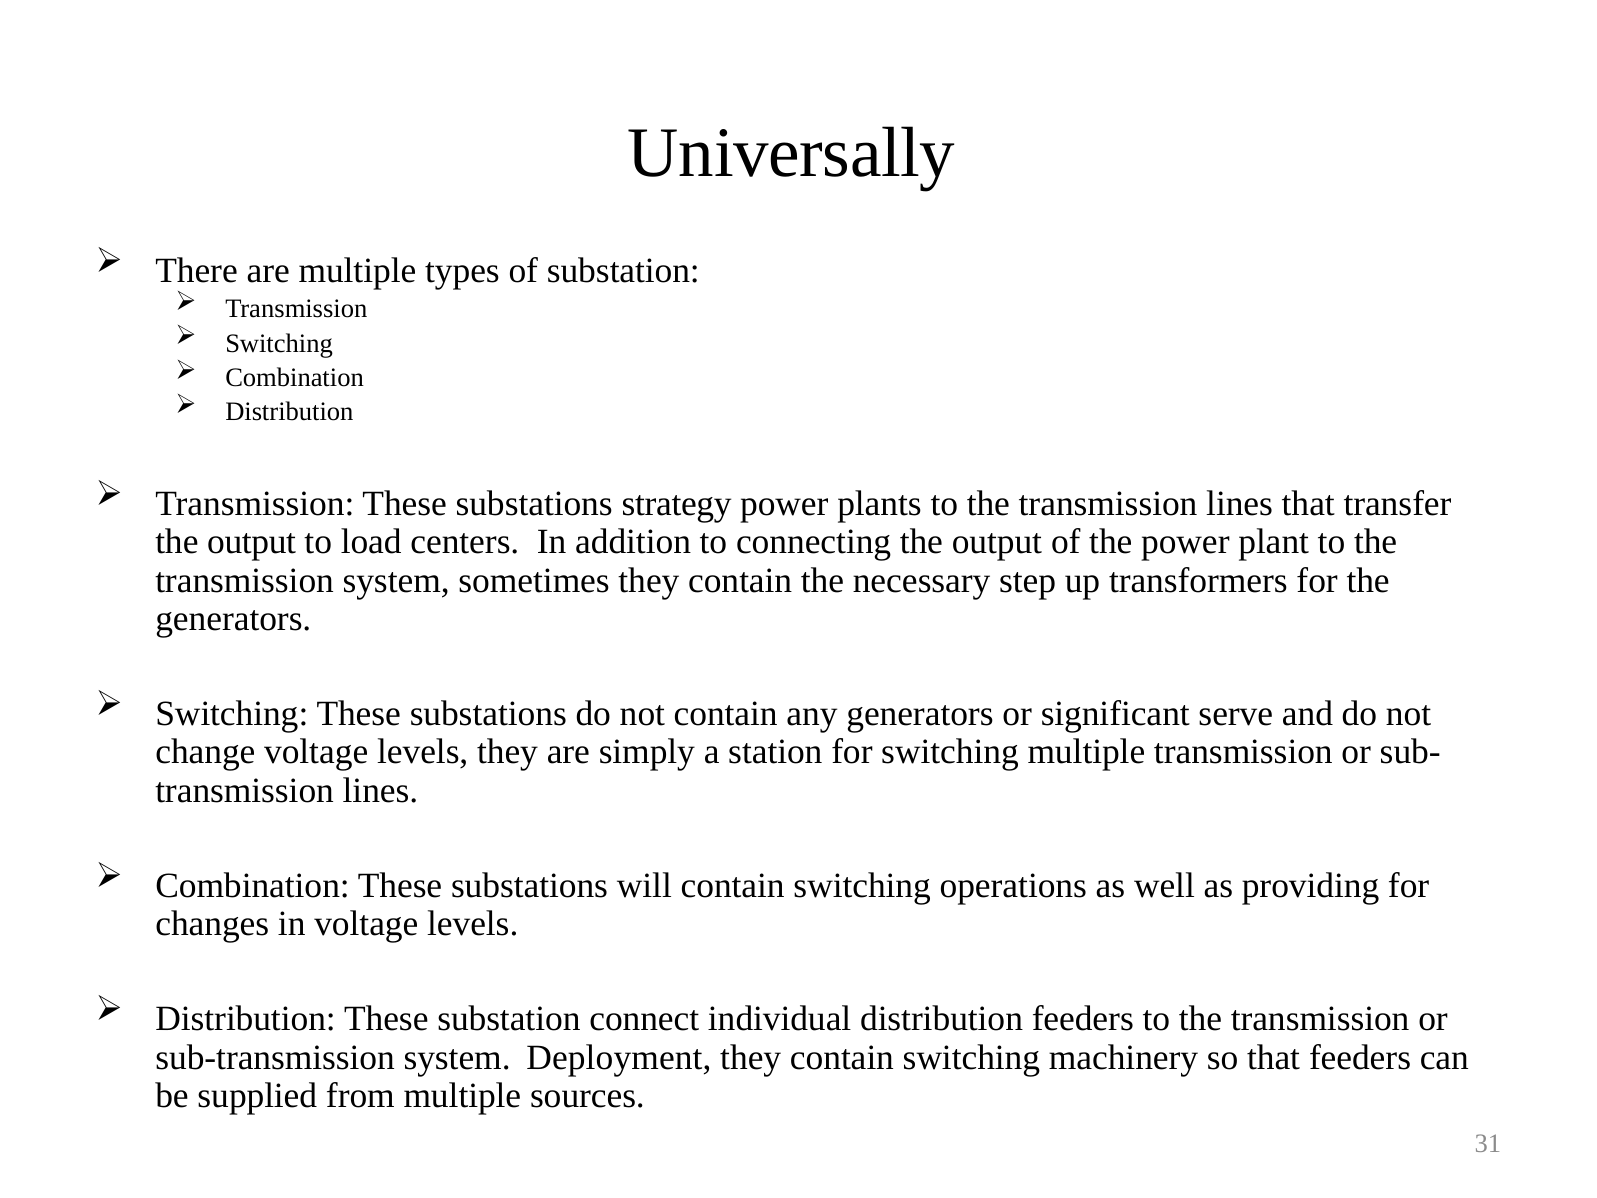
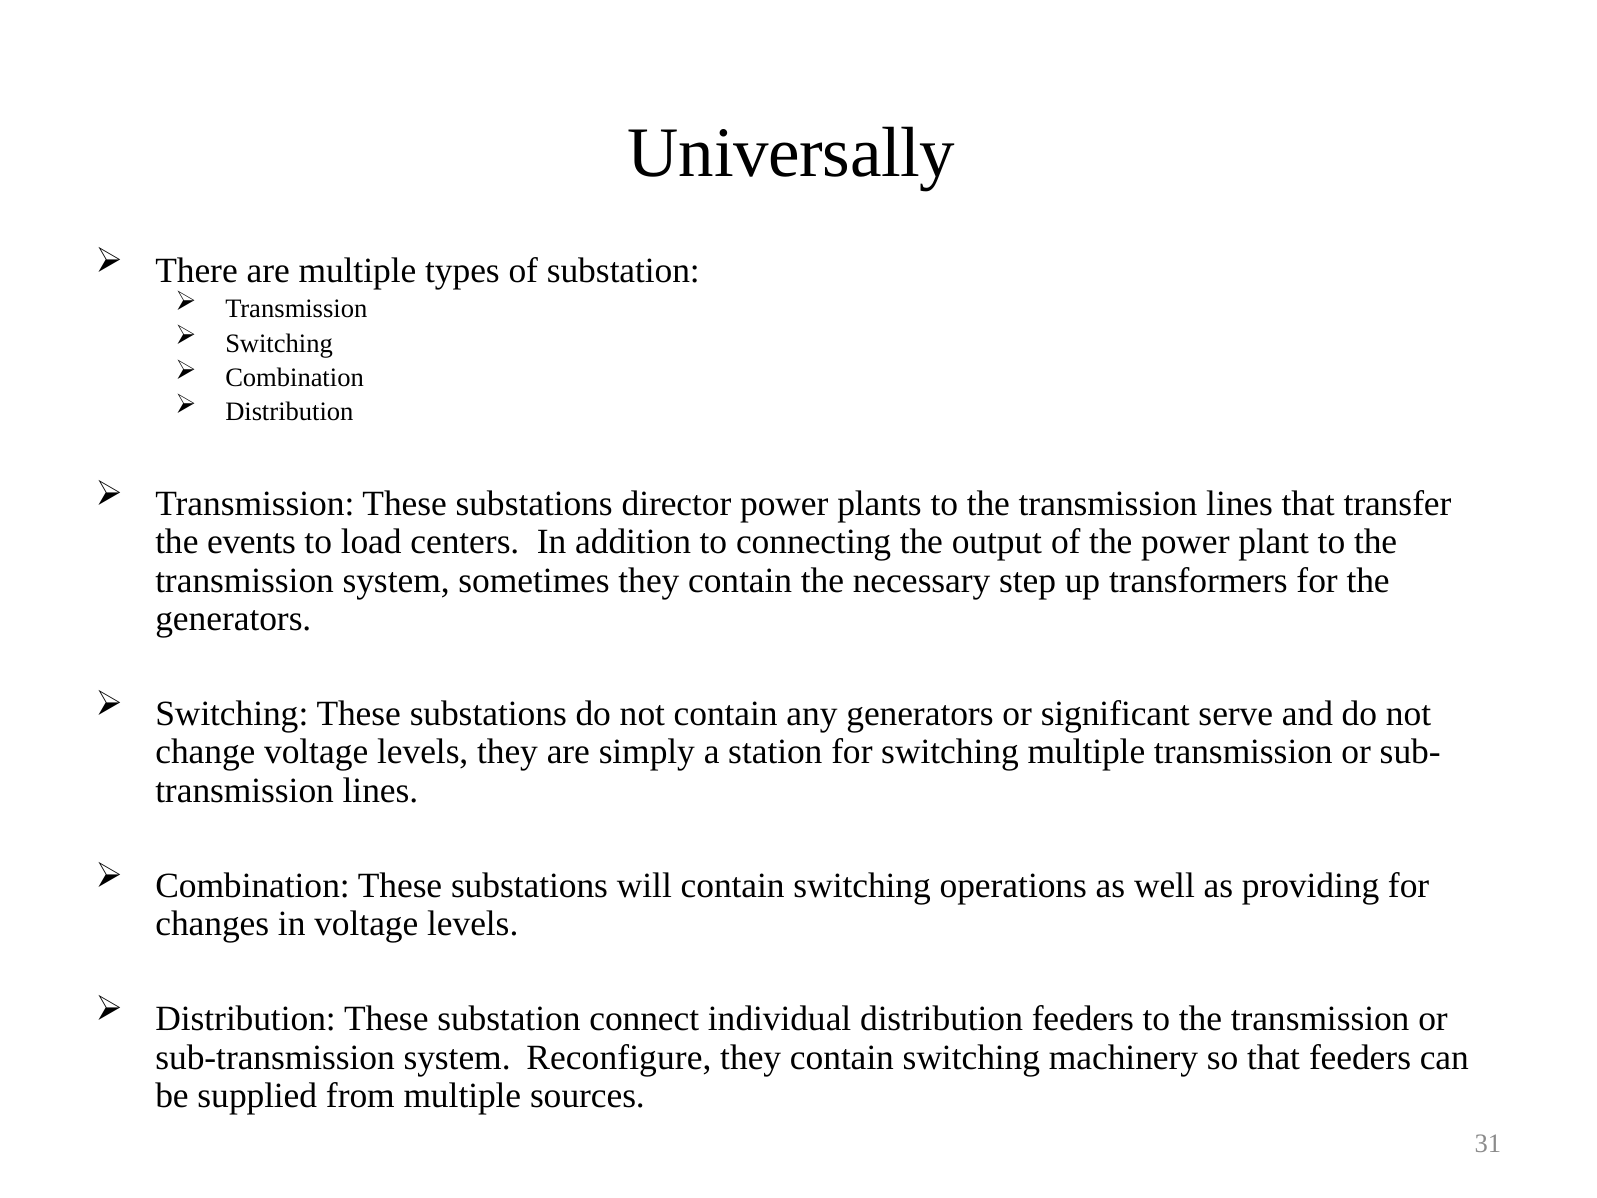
strategy: strategy -> director
output at (252, 542): output -> events
Deployment: Deployment -> Reconfigure
